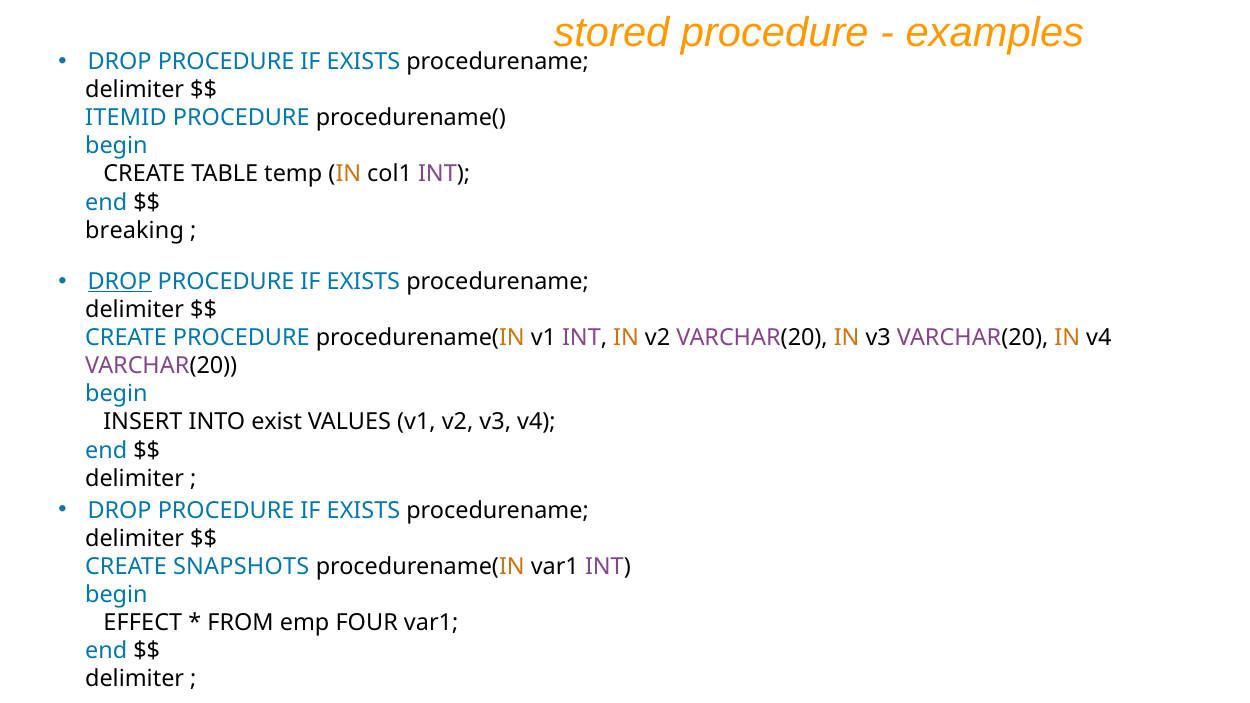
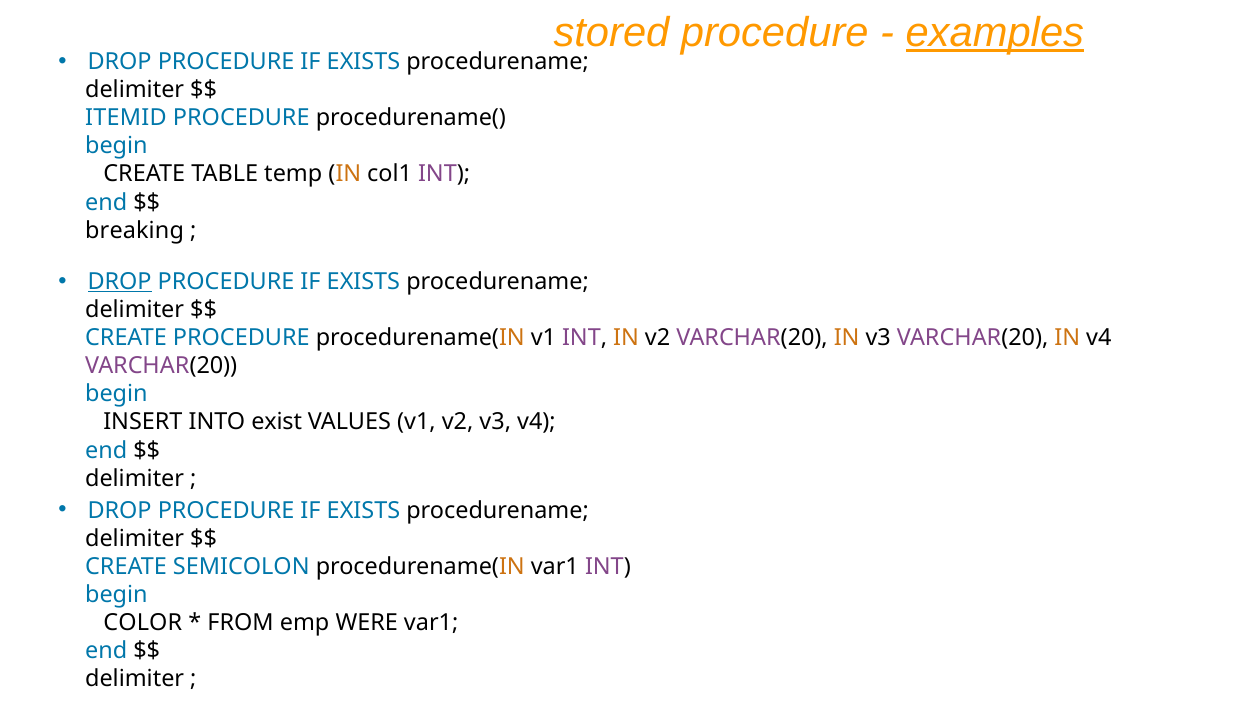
examples underline: none -> present
SNAPSHOTS: SNAPSHOTS -> SEMICOLON
EFFECT: EFFECT -> COLOR
FOUR: FOUR -> WERE
